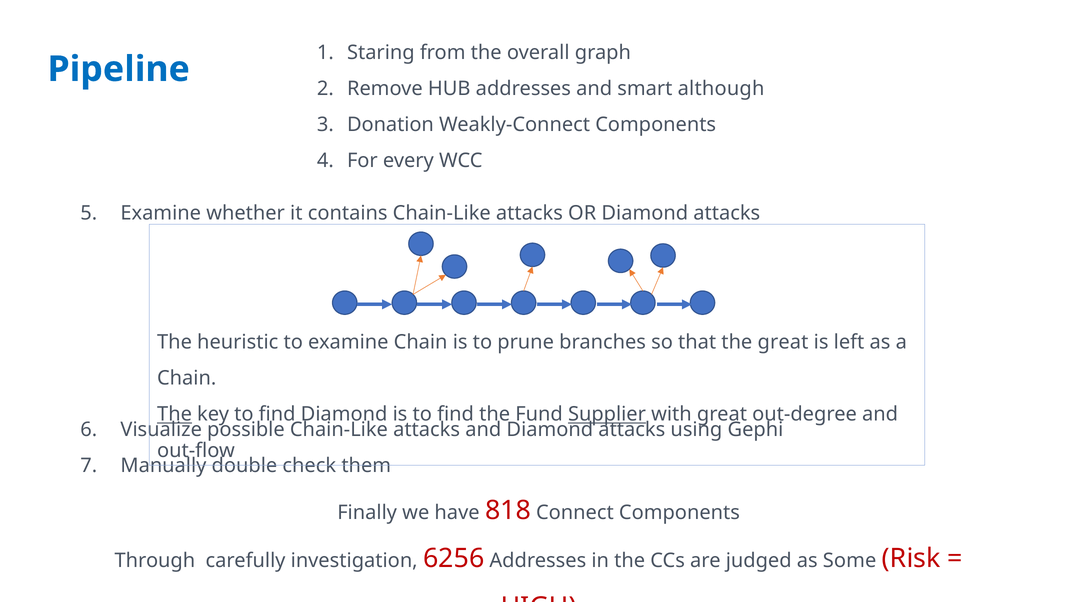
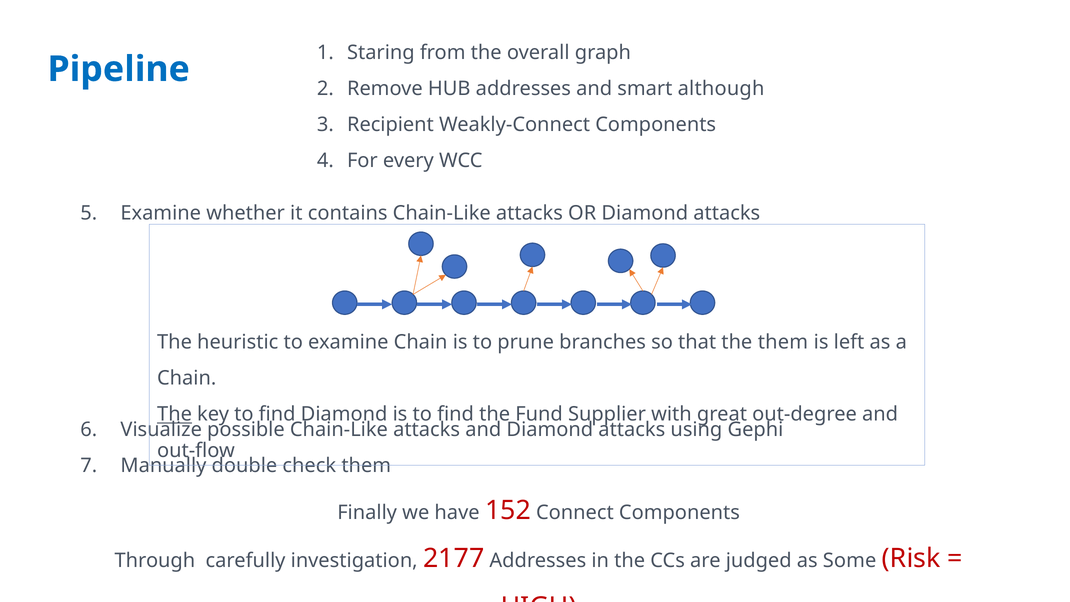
Donation: Donation -> Recipient
the great: great -> them
Supplier underline: present -> none
818: 818 -> 152
6256: 6256 -> 2177
